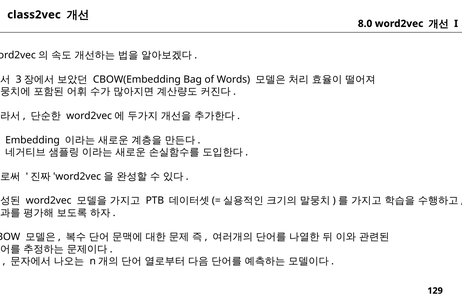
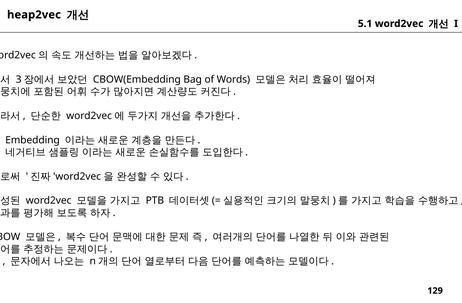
class2vec: class2vec -> heap2vec
8.0: 8.0 -> 5.1
